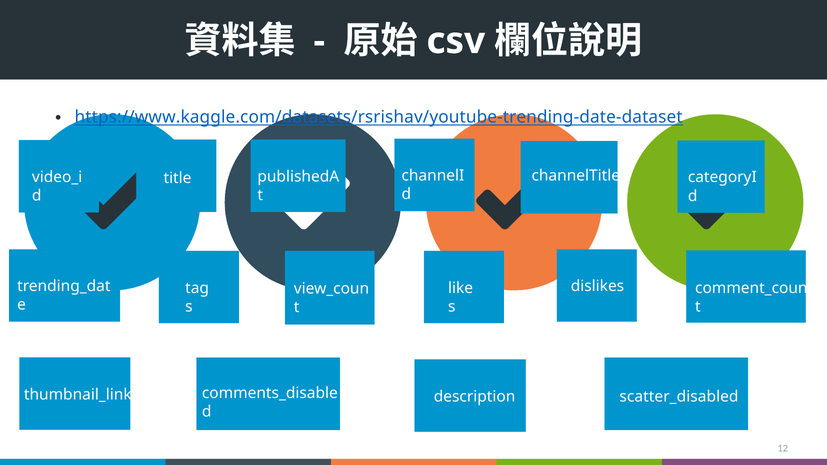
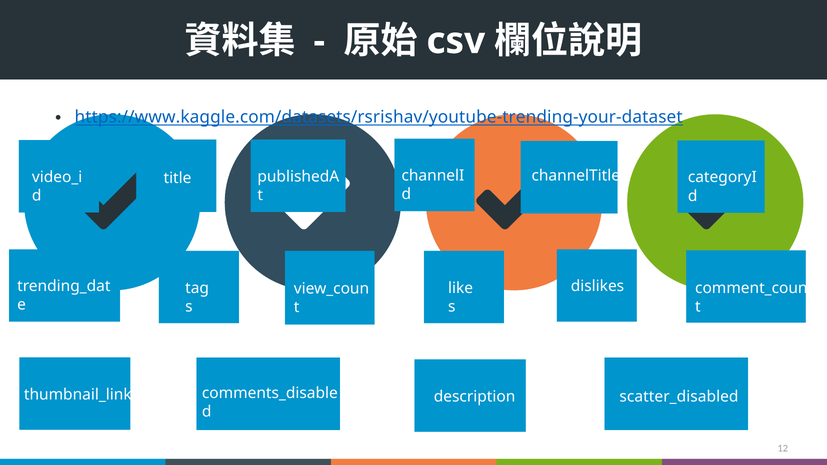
https://www.kaggle.com/datasets/rsrishav/youtube-trending-date-dataset: https://www.kaggle.com/datasets/rsrishav/youtube-trending-date-dataset -> https://www.kaggle.com/datasets/rsrishav/youtube-trending-your-dataset
